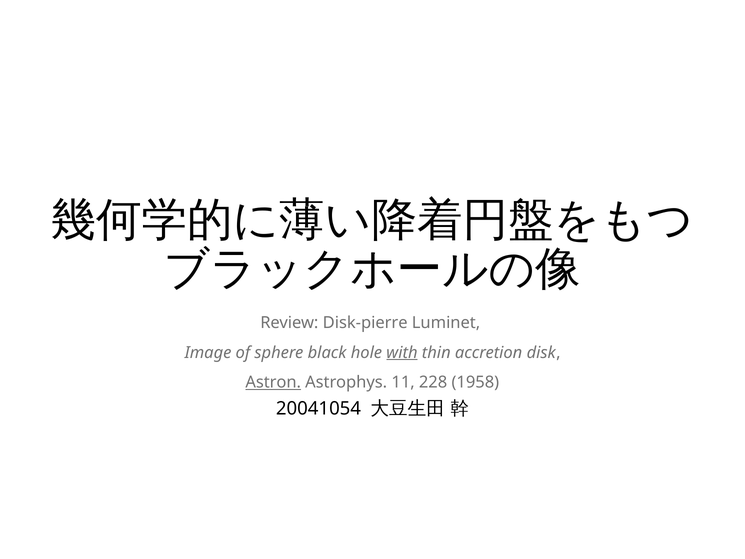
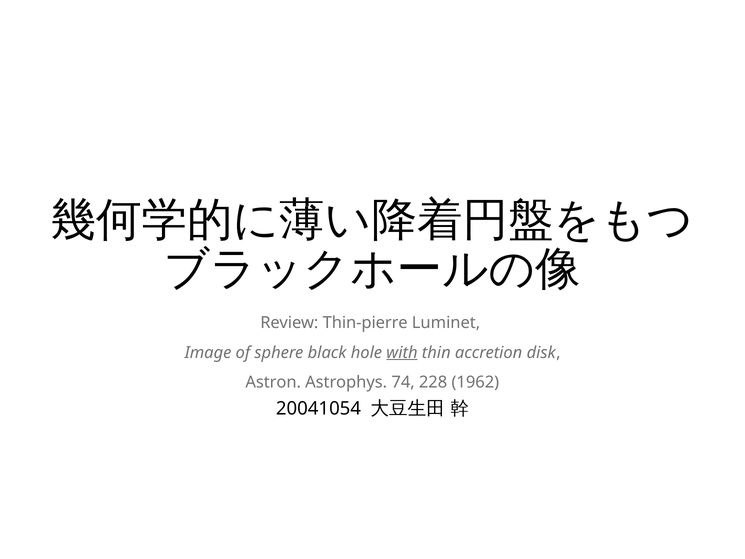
Disk-pierre: Disk-pierre -> Thin-pierre
Astron underline: present -> none
11: 11 -> 74
1958: 1958 -> 1962
